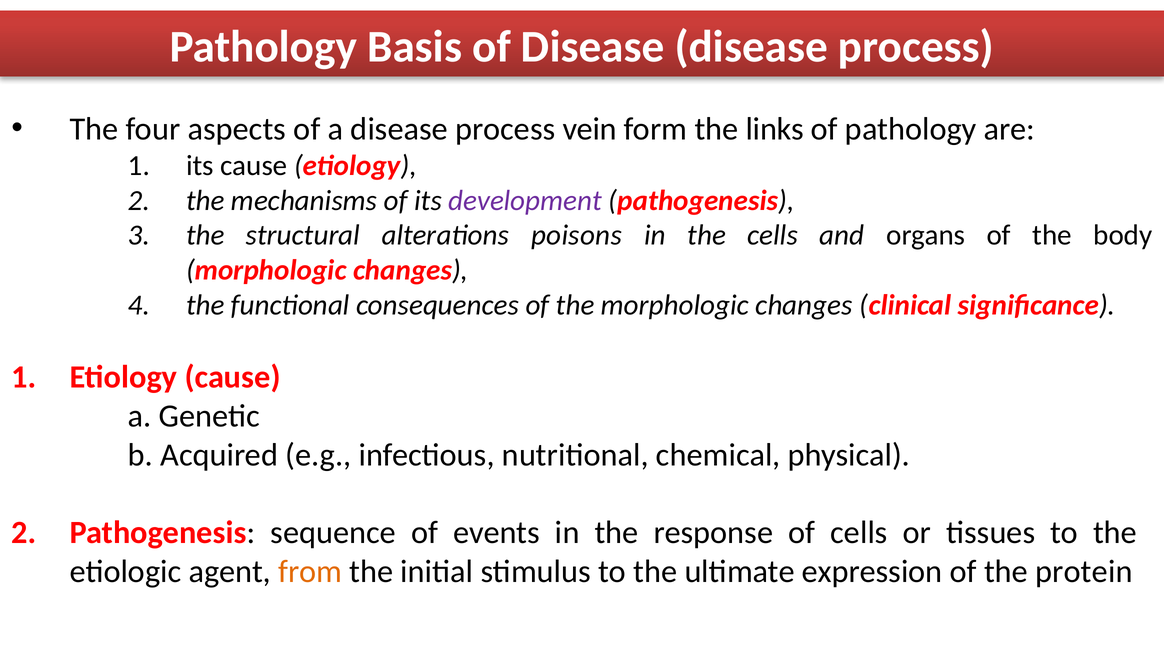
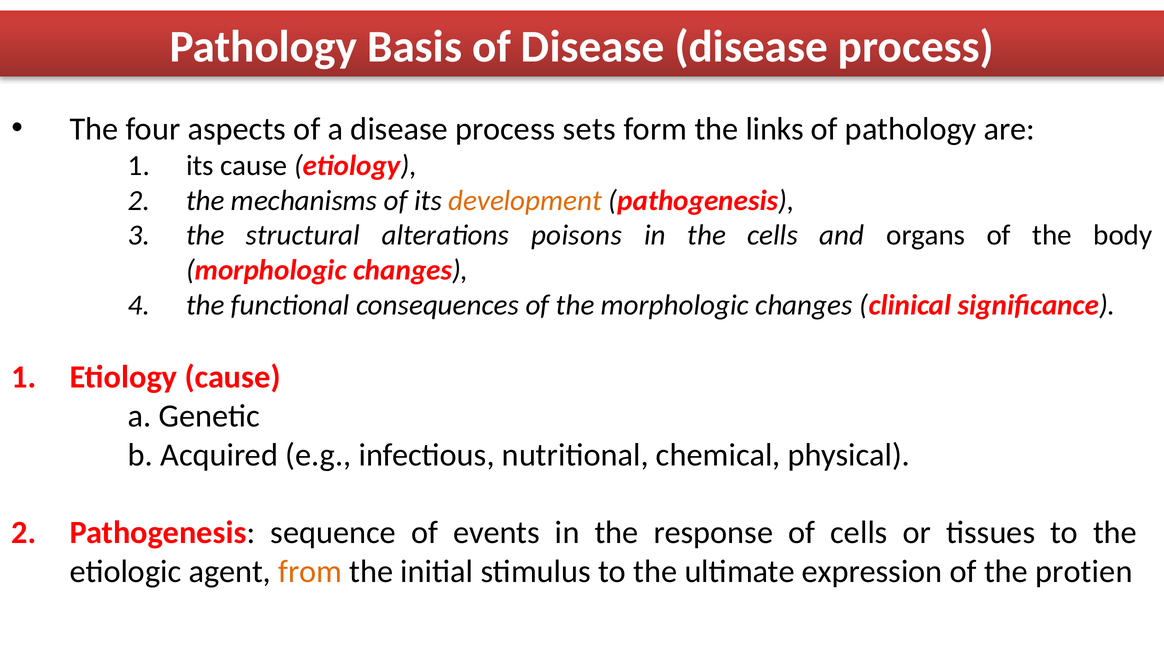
vein: vein -> sets
development colour: purple -> orange
protein: protein -> protien
